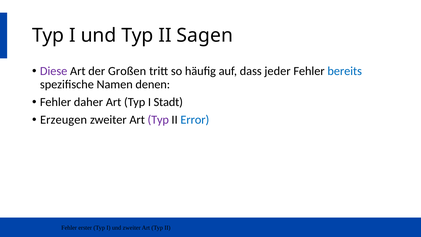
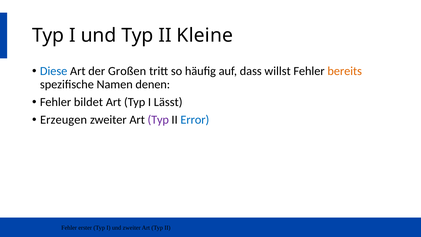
Sagen: Sagen -> Kleine
Diese colour: purple -> blue
jeder: jeder -> willst
bereits colour: blue -> orange
daher: daher -> bildet
Stadt: Stadt -> Lässt
